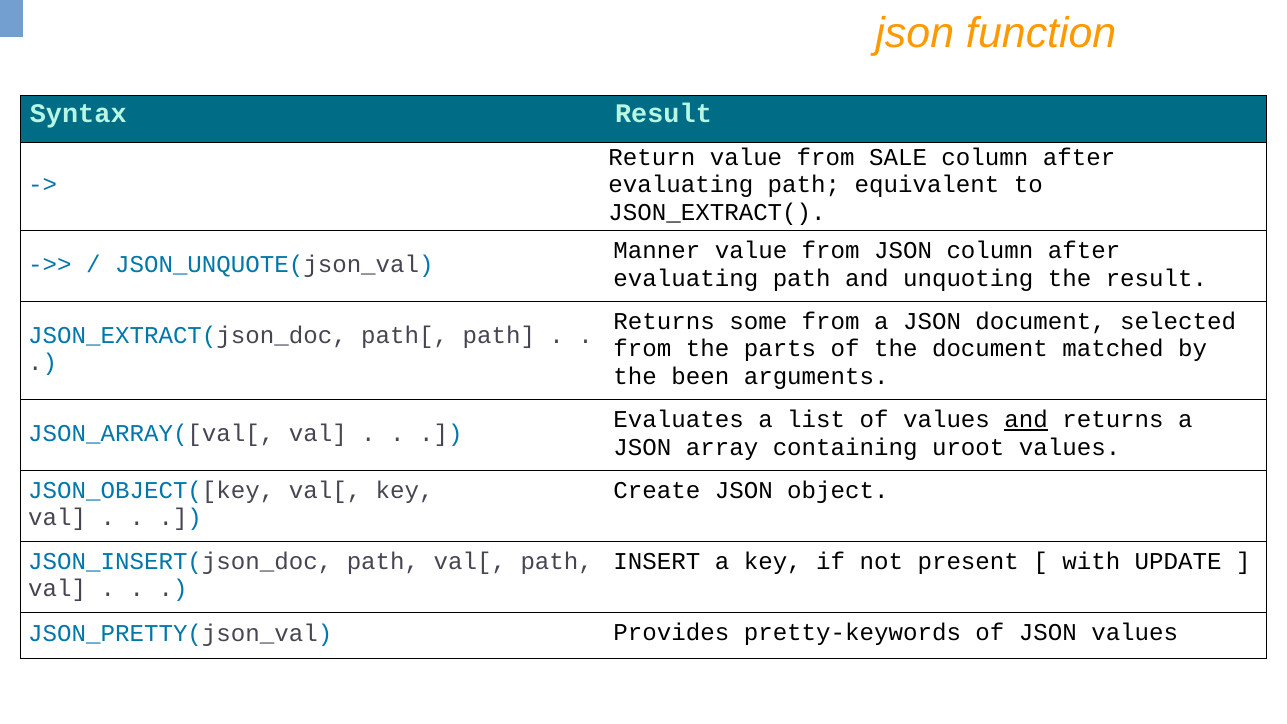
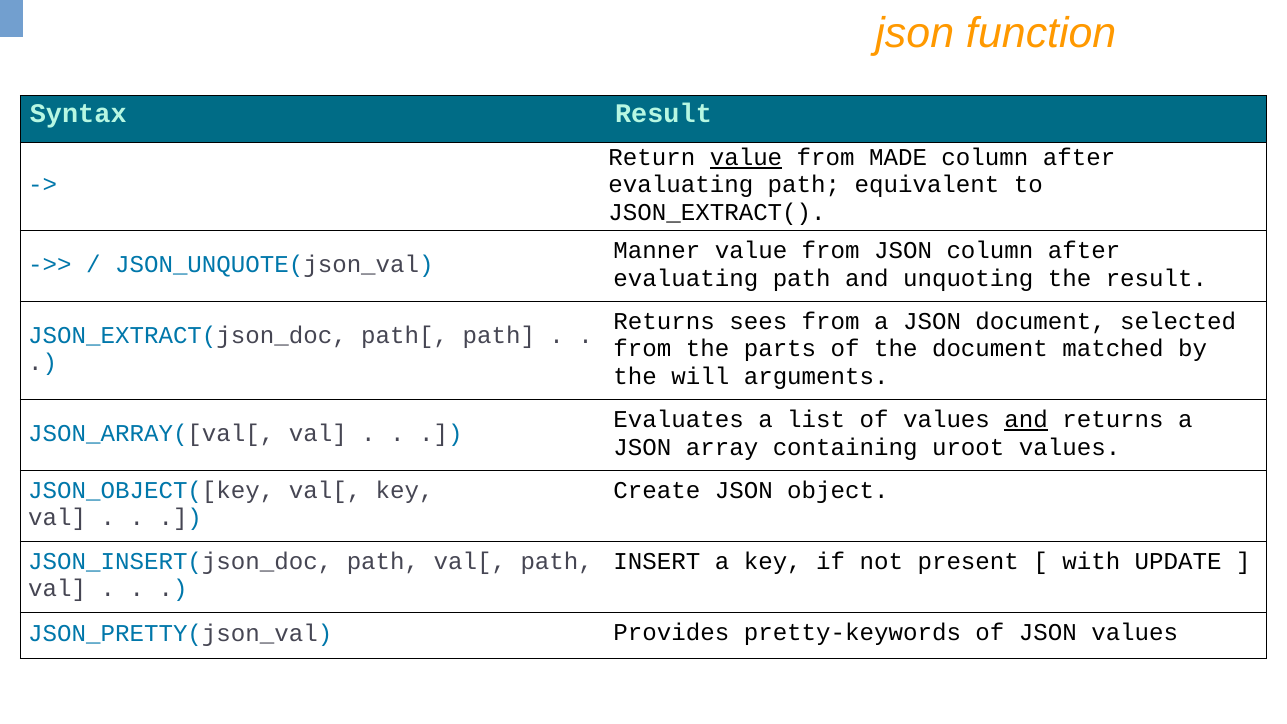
value at (746, 158) underline: none -> present
SALE: SALE -> MADE
some: some -> sees
been: been -> will
